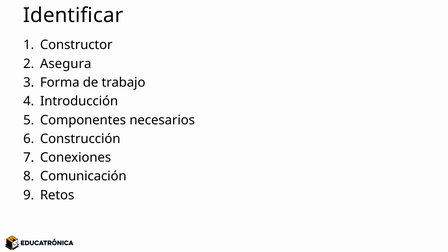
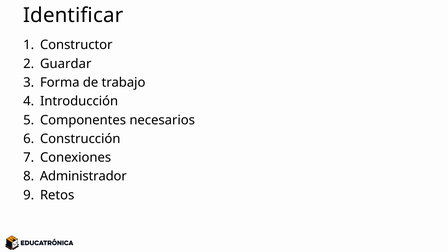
Asegura: Asegura -> Guardar
Comunicación: Comunicación -> Administrador
